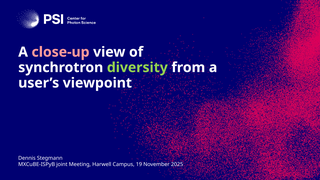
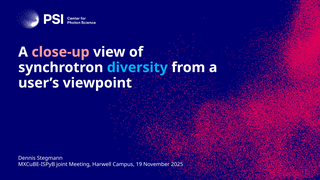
diversity colour: light green -> light blue
